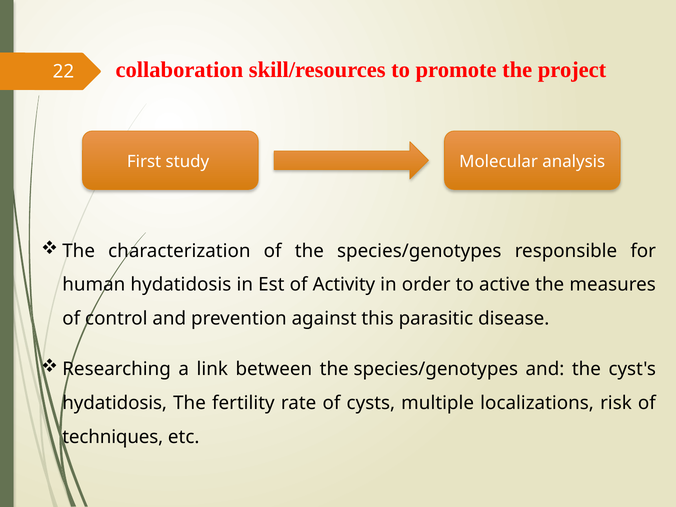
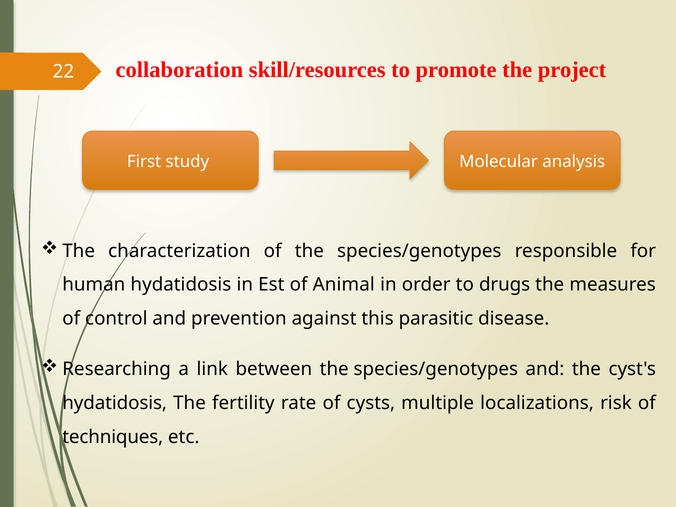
Activity: Activity -> Animal
active: active -> drugs
